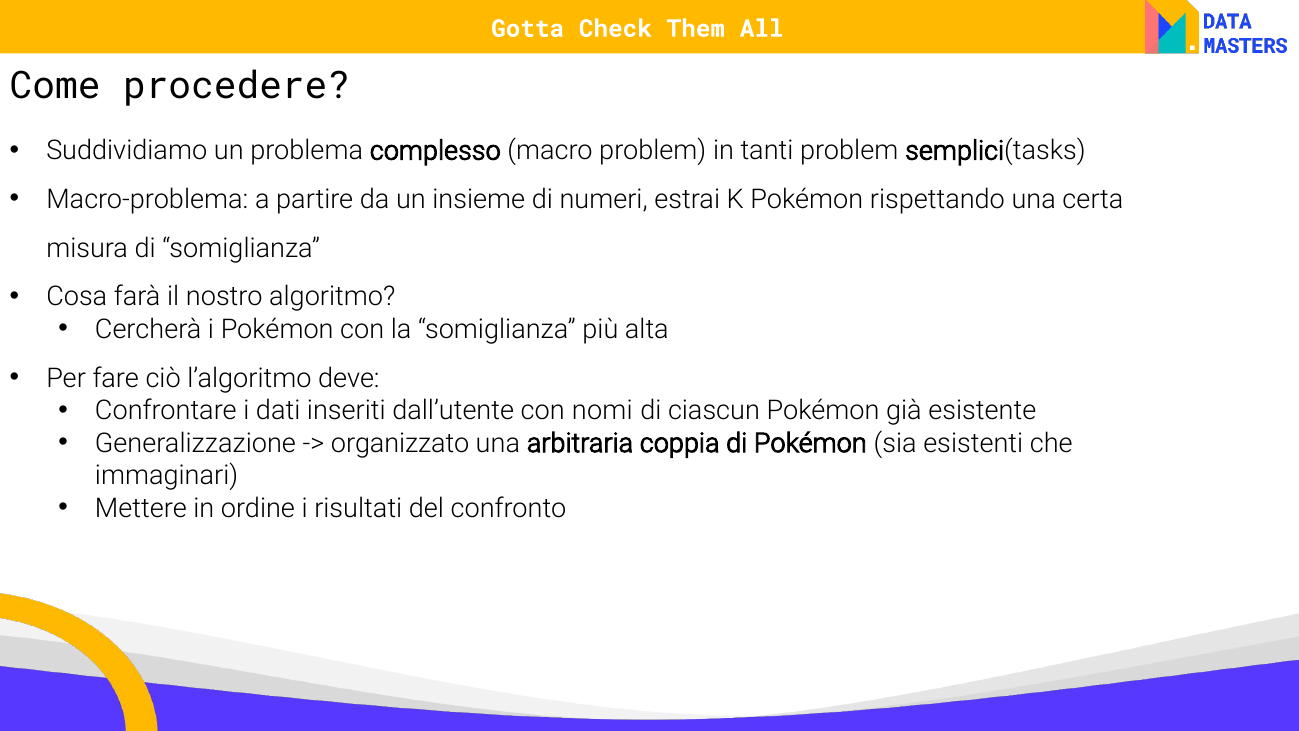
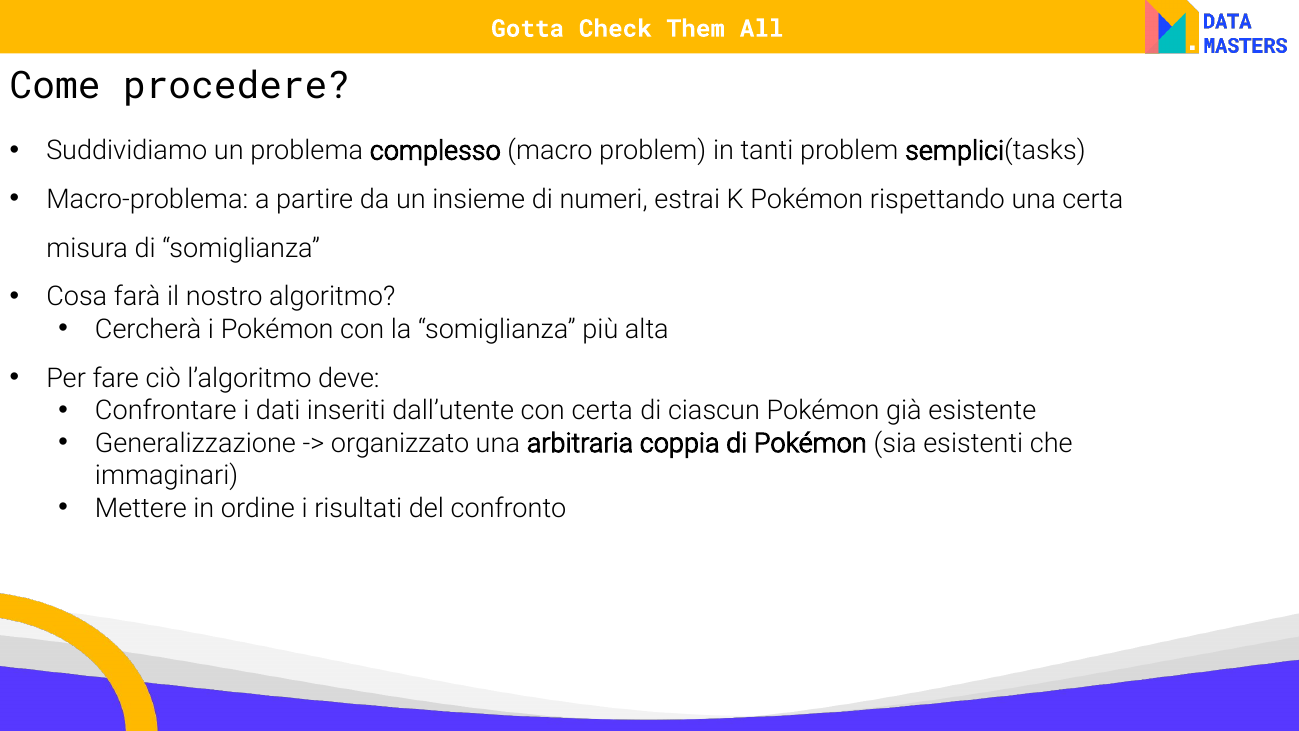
con nomi: nomi -> certa
